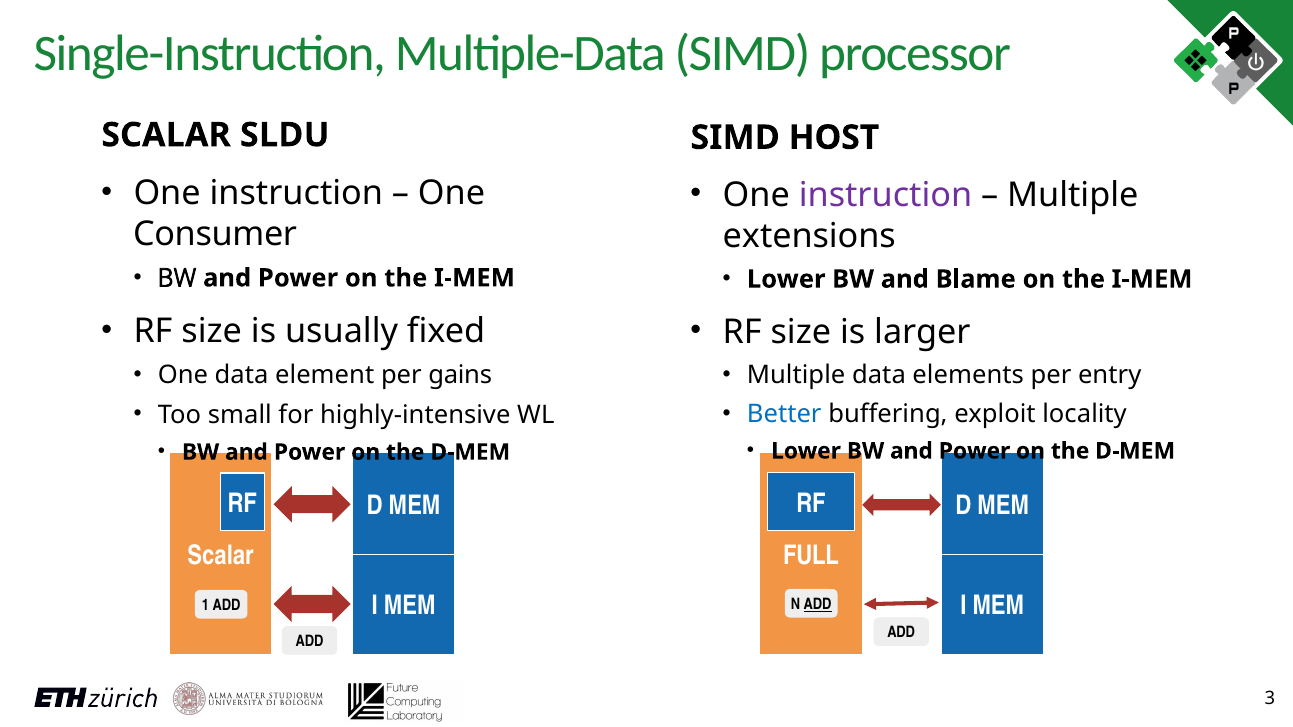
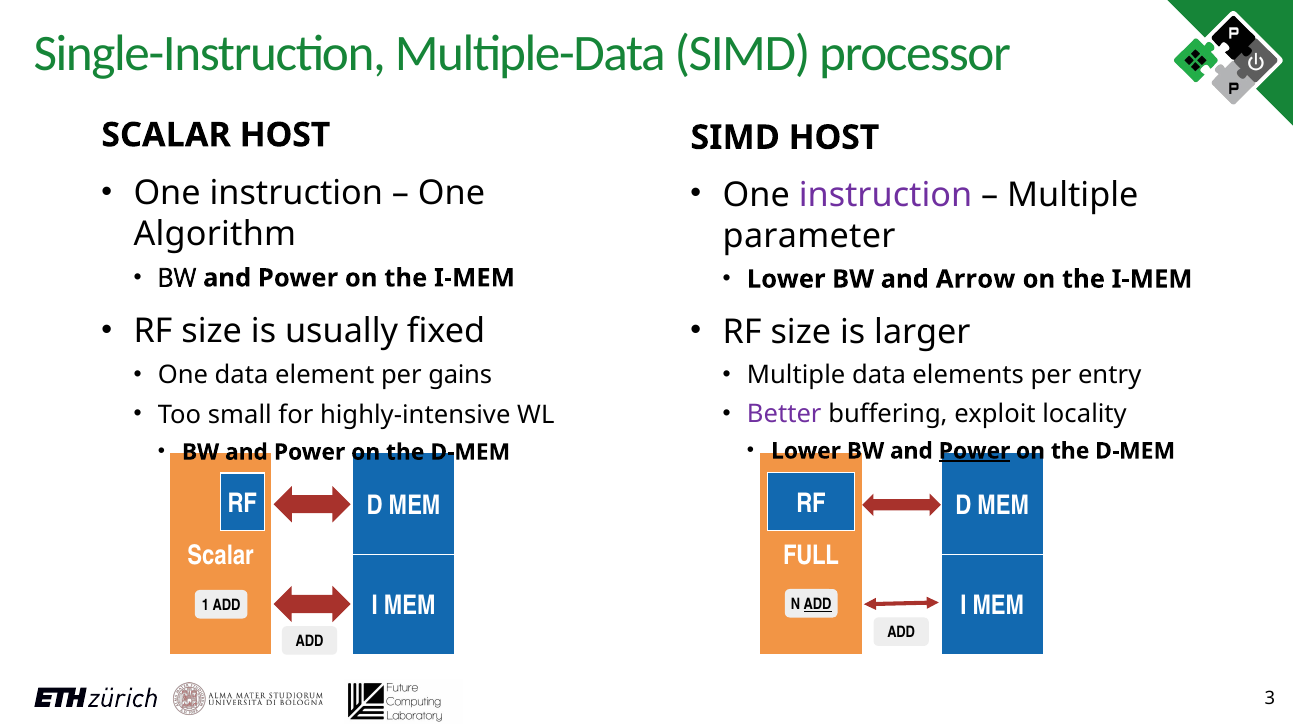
SCALAR SLDU: SLDU -> HOST
Consumer: Consumer -> Algorithm
extensions: extensions -> parameter
Blame: Blame -> Arrow
Better colour: blue -> purple
Power at (975, 451) underline: none -> present
